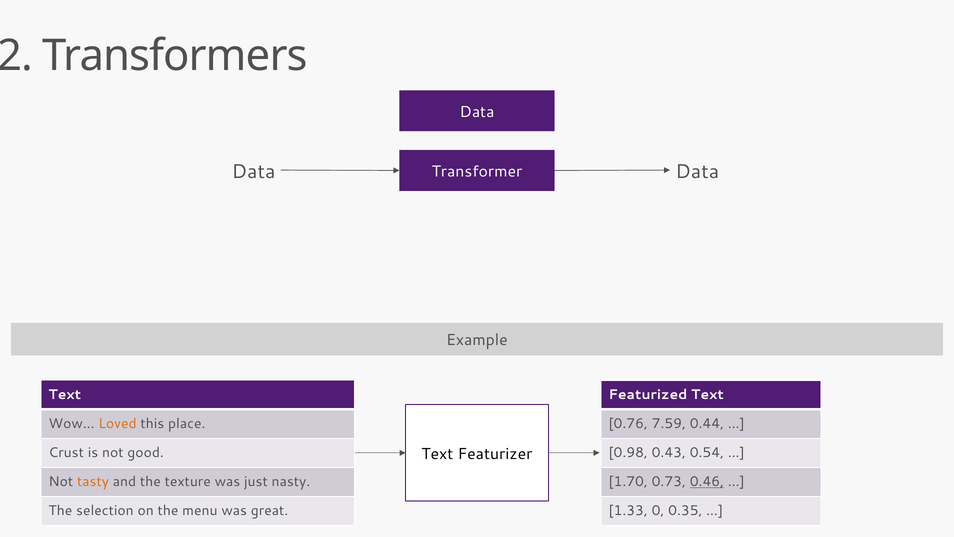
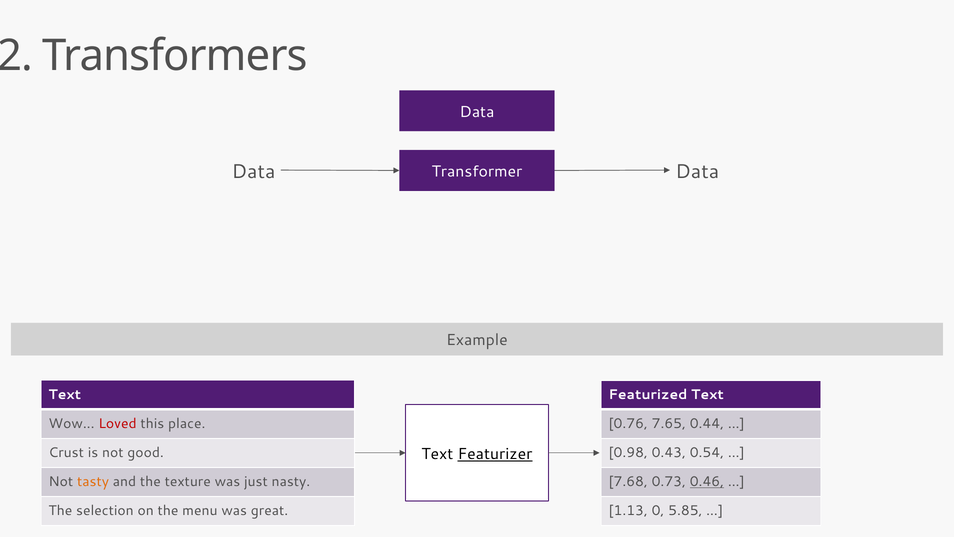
Loved colour: orange -> red
7.59: 7.59 -> 7.65
Featurizer underline: none -> present
1.70: 1.70 -> 7.68
1.33: 1.33 -> 1.13
0.35: 0.35 -> 5.85
